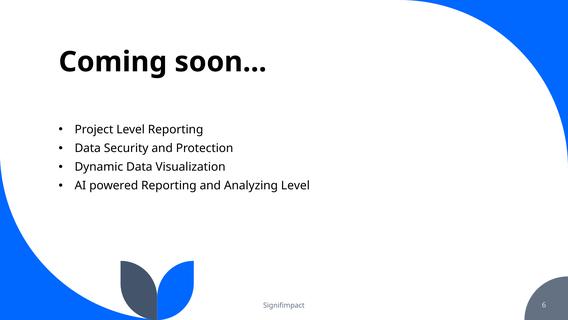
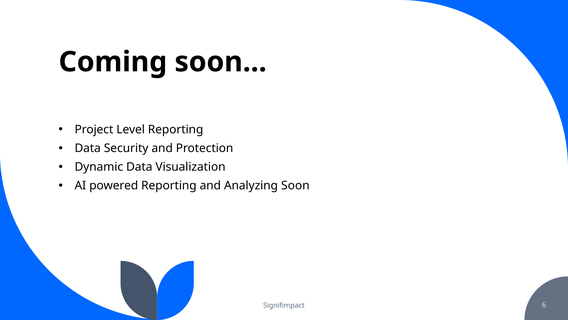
Analyzing Level: Level -> Soon
